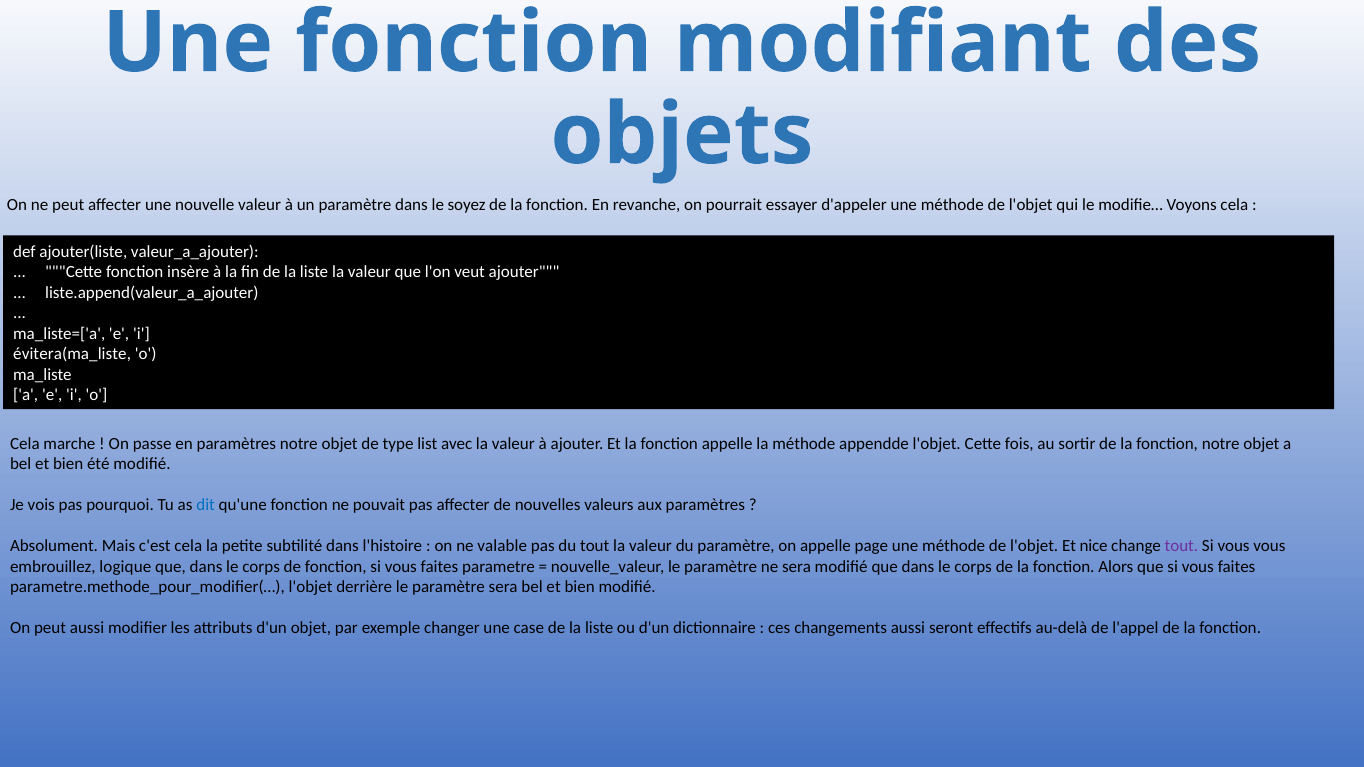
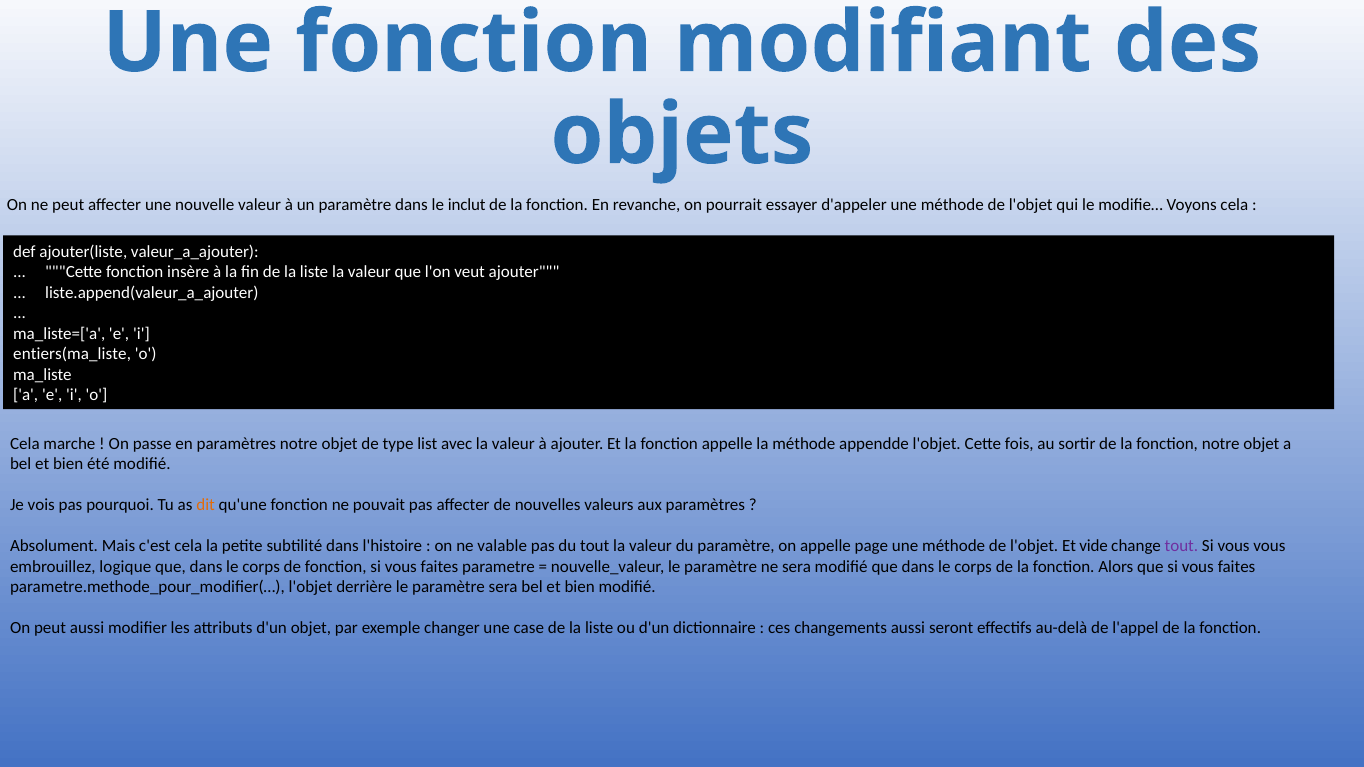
soyez: soyez -> inclut
évitera(ma_liste: évitera(ma_liste -> entiers(ma_liste
dit colour: blue -> orange
nice: nice -> vide
